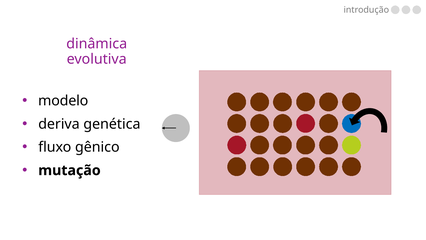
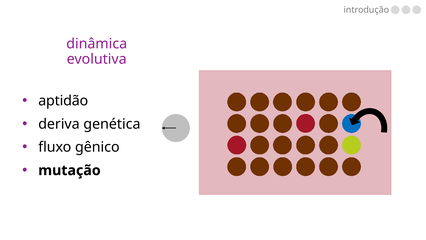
modelo: modelo -> aptidão
